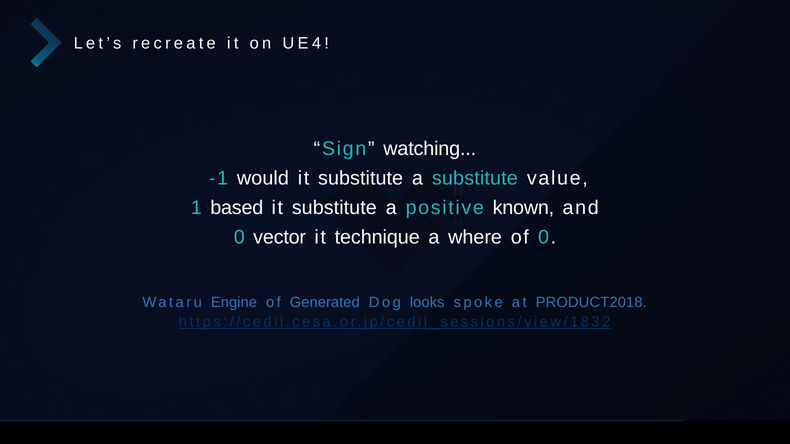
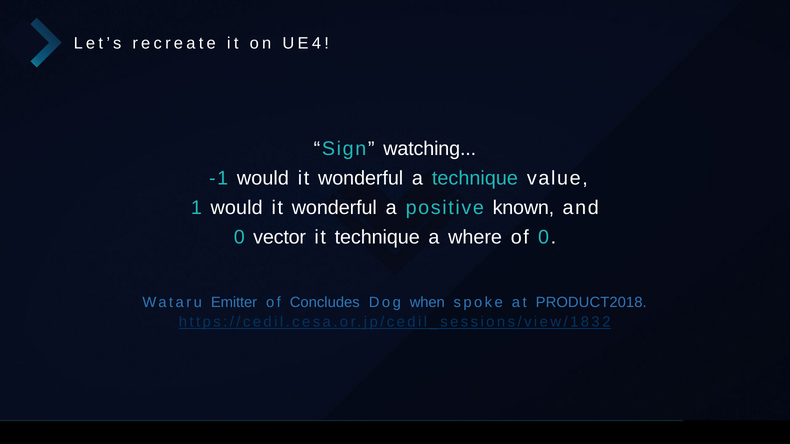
substitute at (361, 178): substitute -> wonderful
a substitute: substitute -> technique
1 based: based -> would
substitute at (334, 208): substitute -> wonderful
Engine: Engine -> Emitter
Generated: Generated -> Concludes
looks: looks -> when
